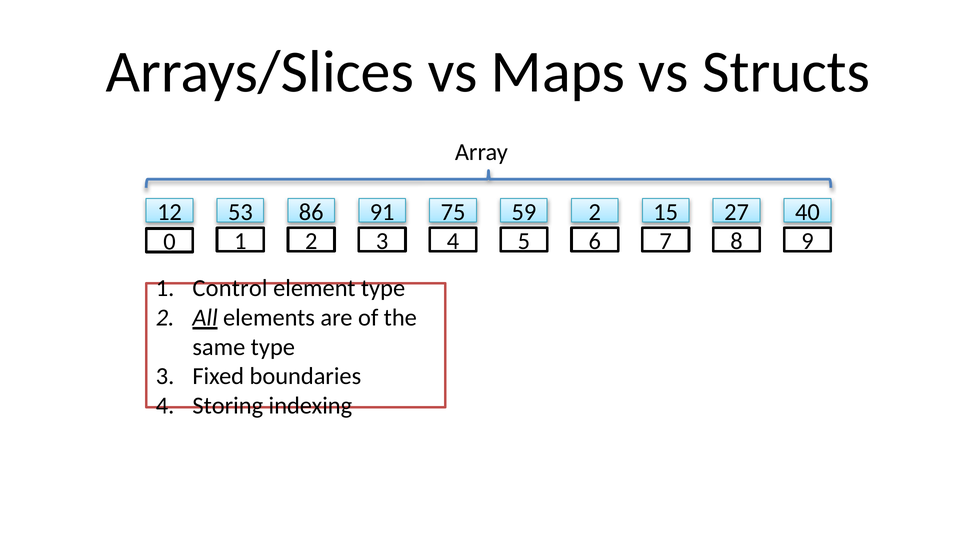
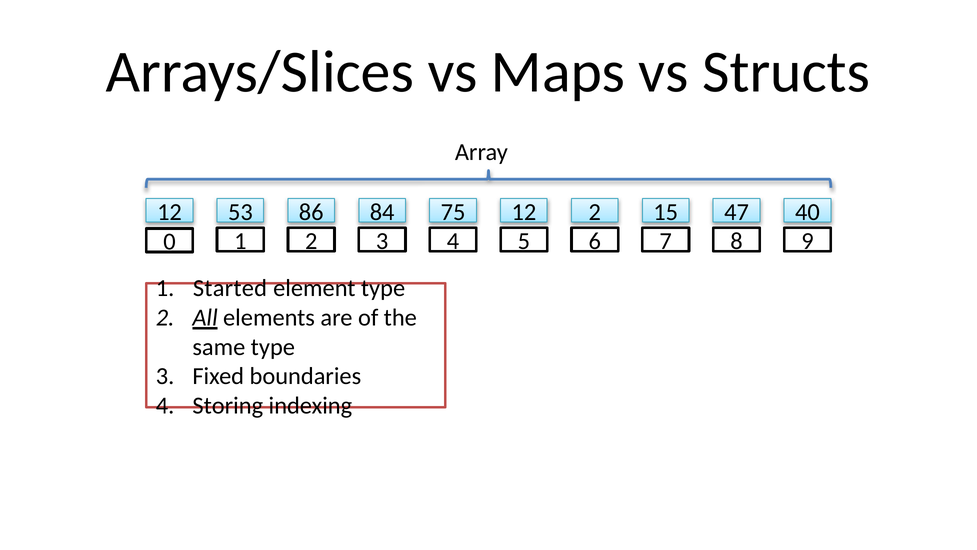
91: 91 -> 84
75 59: 59 -> 12
27: 27 -> 47
Control: Control -> Started
